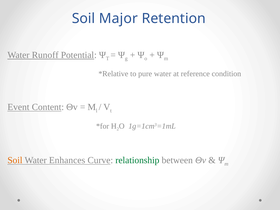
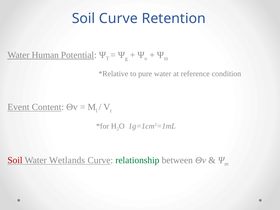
Soil Major: Major -> Curve
Runoff: Runoff -> Human
Soil at (15, 160) colour: orange -> red
Enhances: Enhances -> Wetlands
